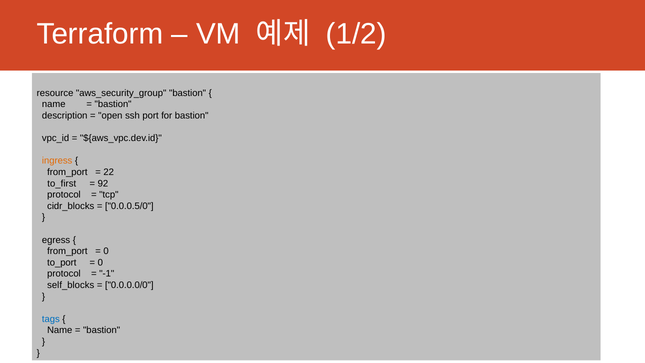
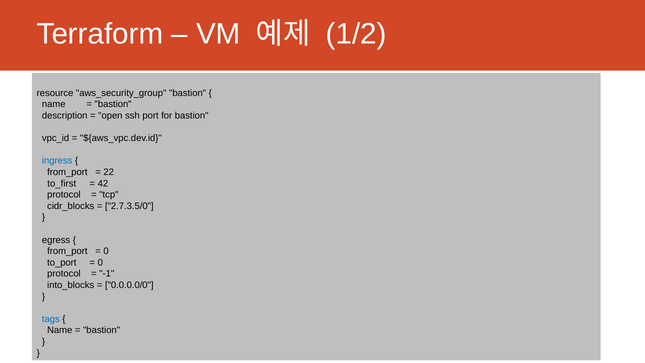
ingress colour: orange -> blue
92: 92 -> 42
0.0.0.5/0: 0.0.0.5/0 -> 2.7.3.5/0
self_blocks: self_blocks -> into_blocks
